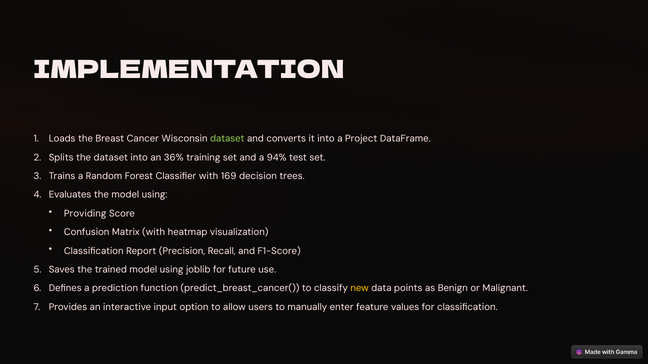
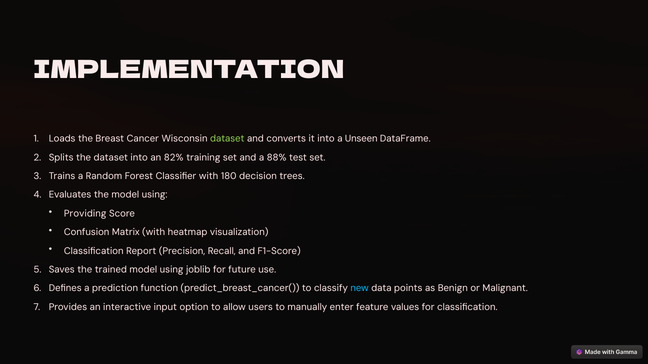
Project: Project -> Unseen
36%: 36% -> 82%
94%: 94% -> 88%
169: 169 -> 180
new colour: yellow -> light blue
